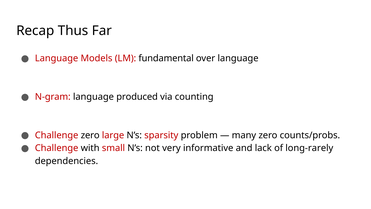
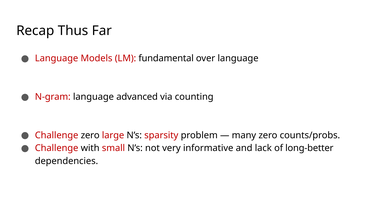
produced: produced -> advanced
long-rarely: long-rarely -> long-better
